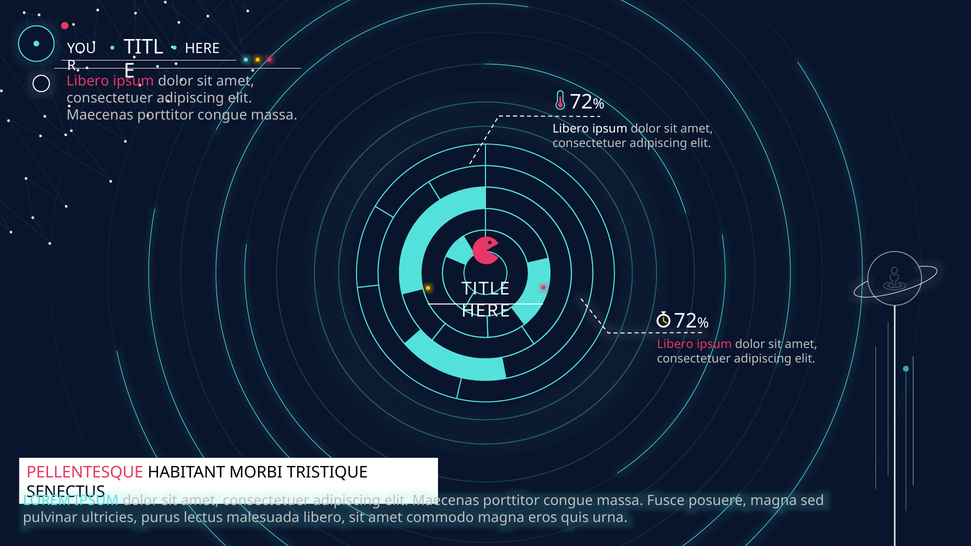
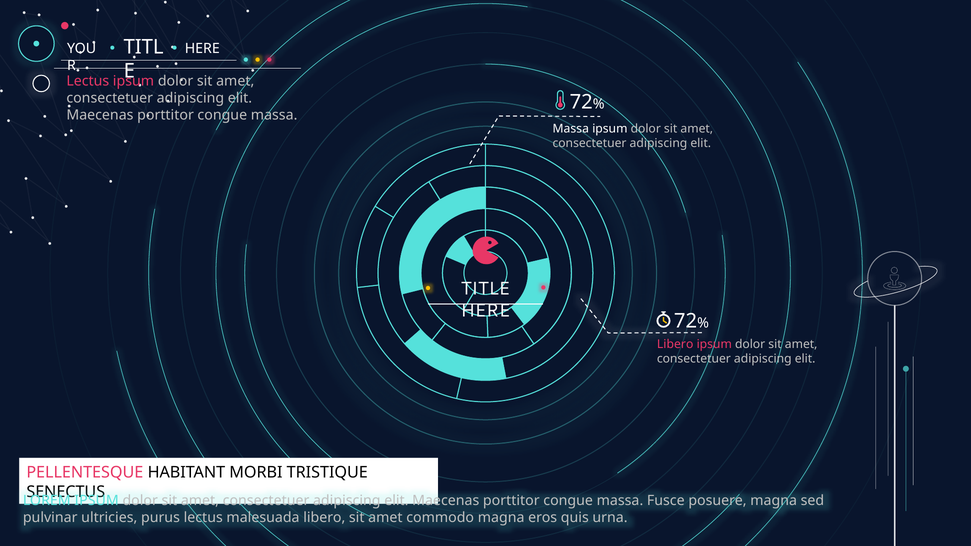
Libero at (88, 81): Libero -> Lectus
Libero at (571, 129): Libero -> Massa
